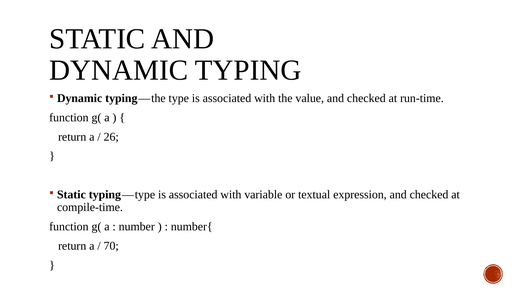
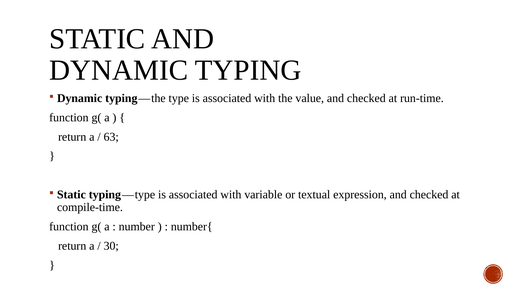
26: 26 -> 63
70: 70 -> 30
